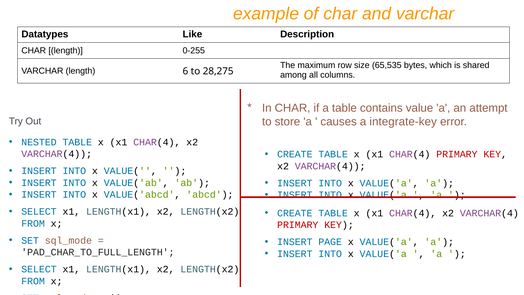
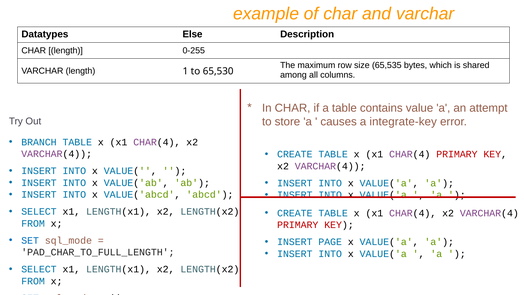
Like: Like -> Else
6: 6 -> 1
28,275: 28,275 -> 65,530
NESTED: NESTED -> BRANCH
